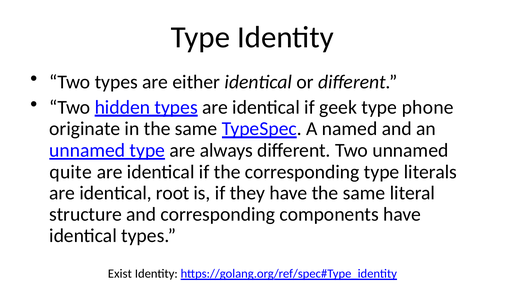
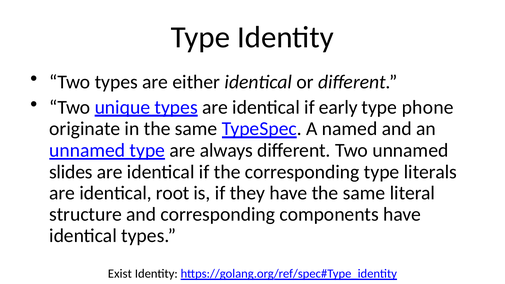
hidden: hidden -> unique
geek: geek -> early
quite: quite -> slides
